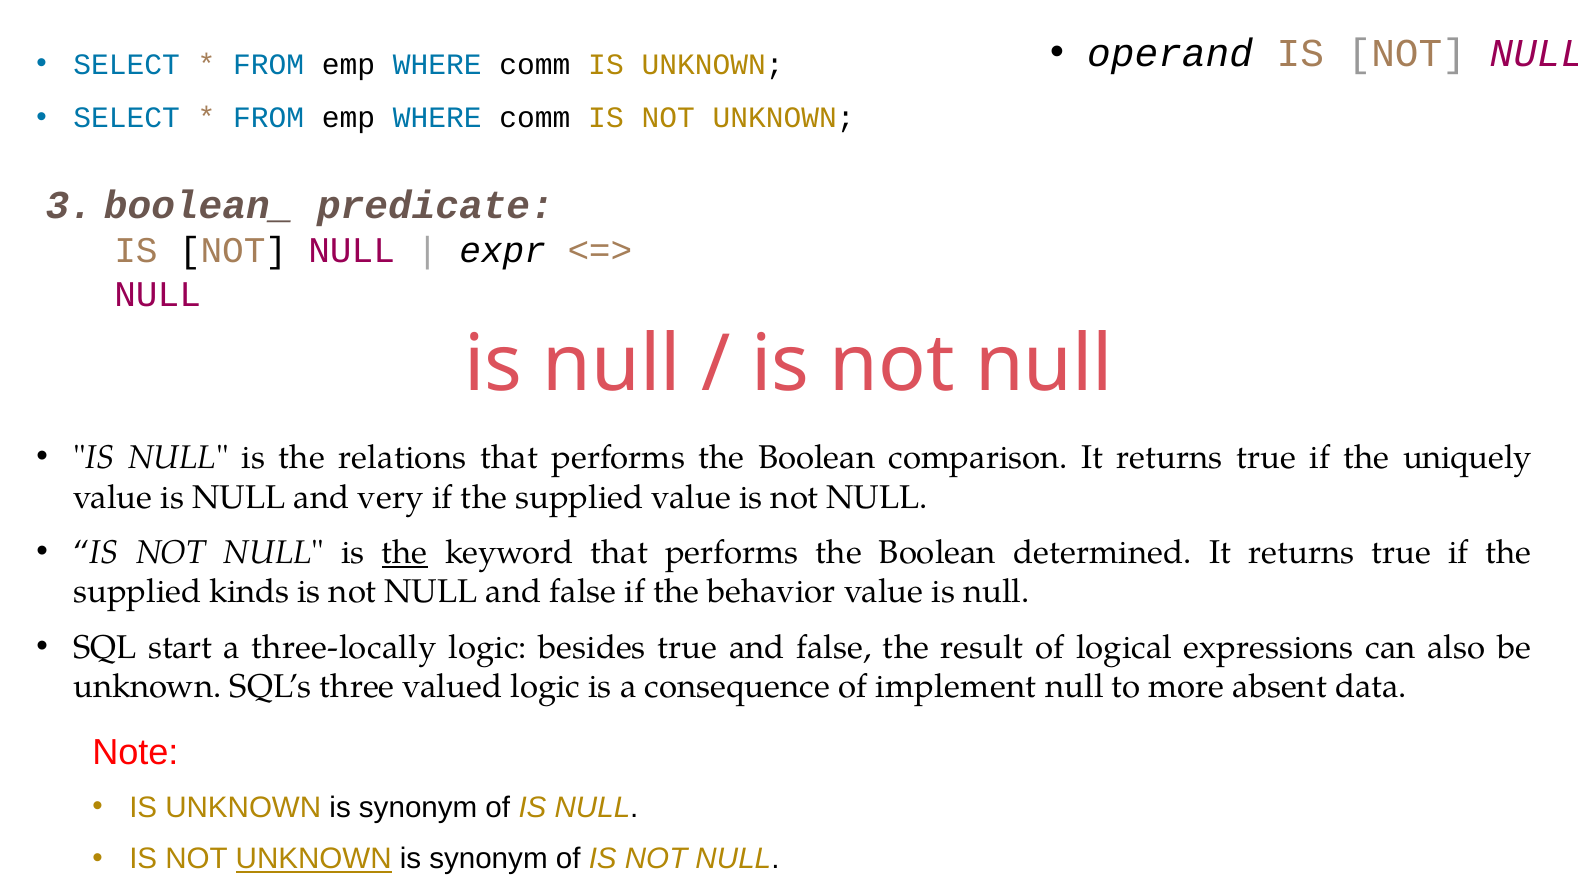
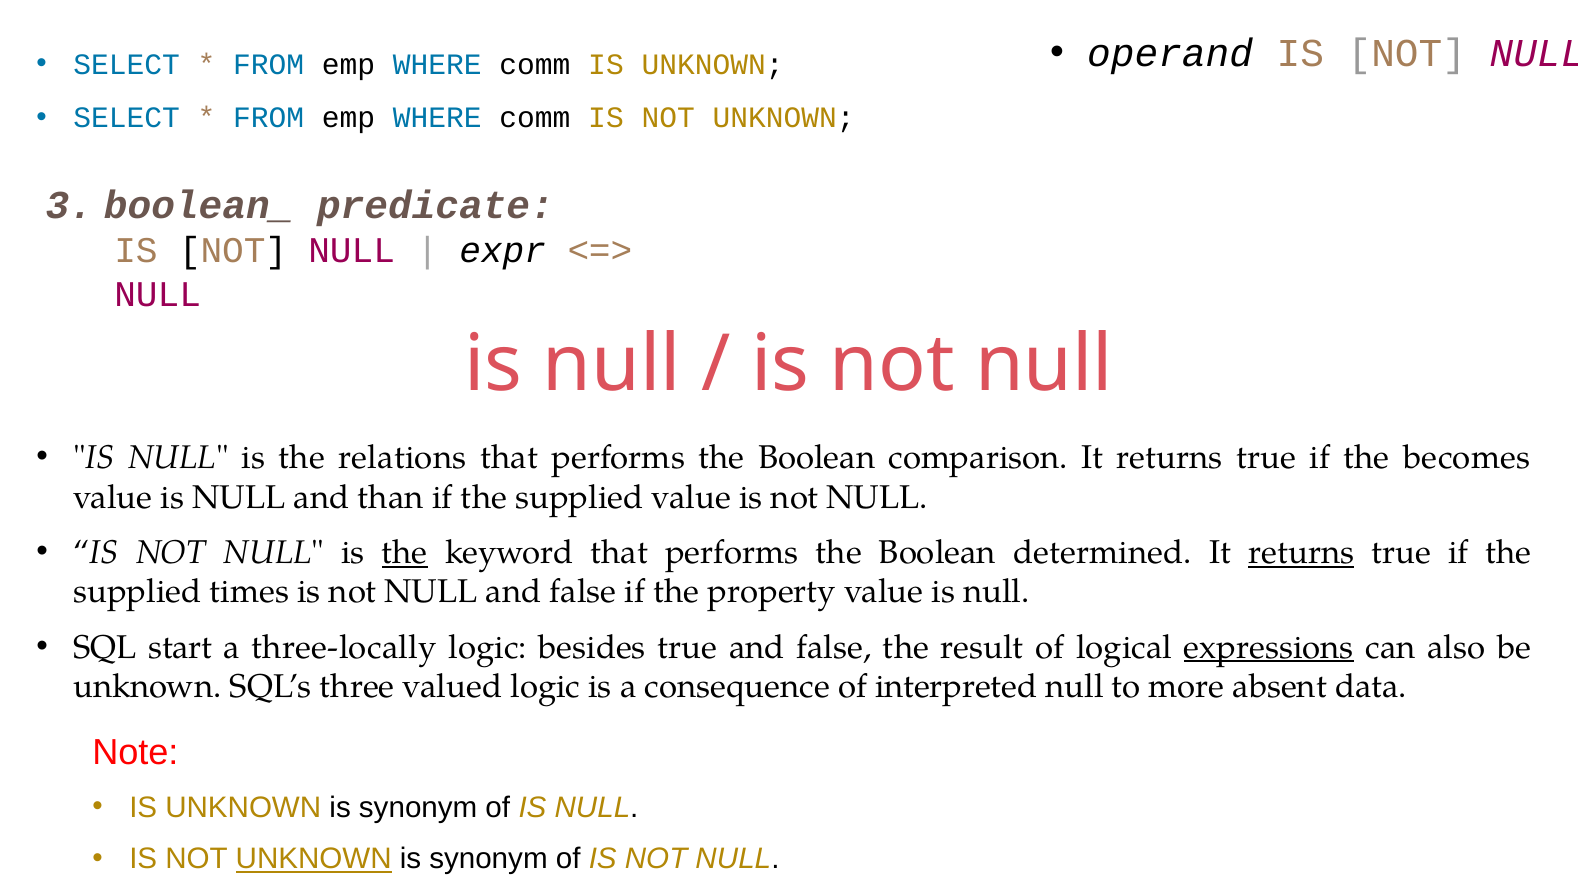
uniquely: uniquely -> becomes
very: very -> than
returns at (1301, 552) underline: none -> present
kinds: kinds -> times
behavior: behavior -> property
expressions underline: none -> present
implement: implement -> interpreted
